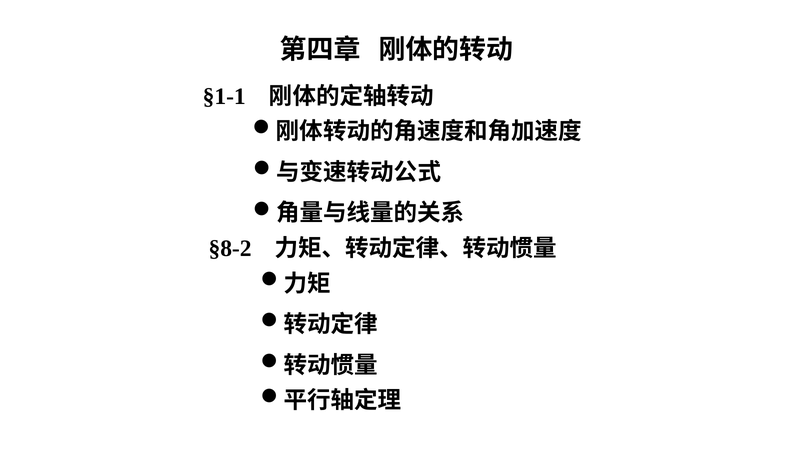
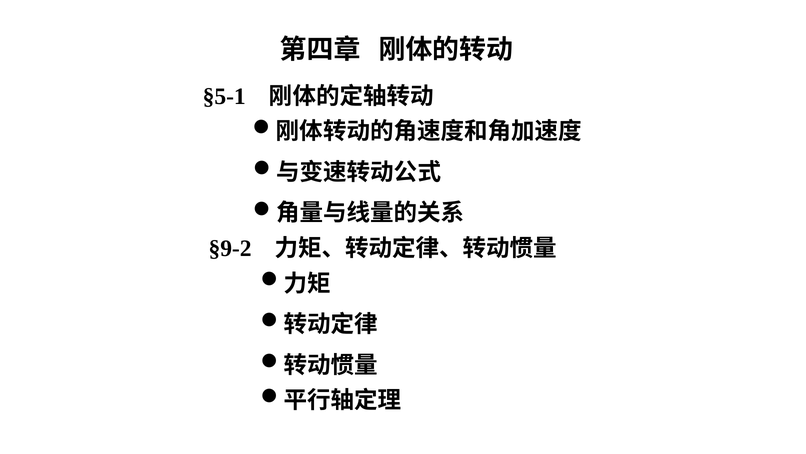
§1-1: §1-1 -> §5-1
§8-2: §8-2 -> §9-2
